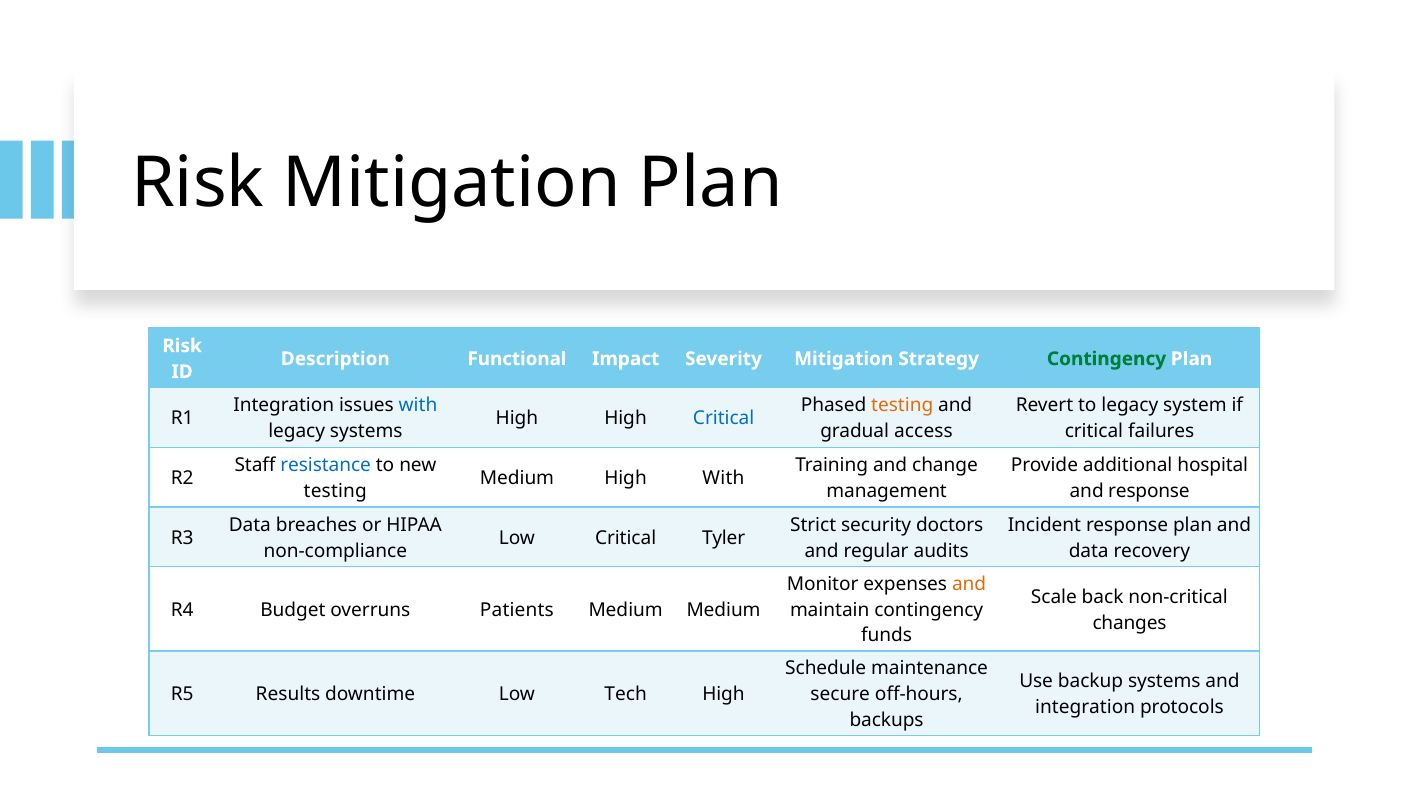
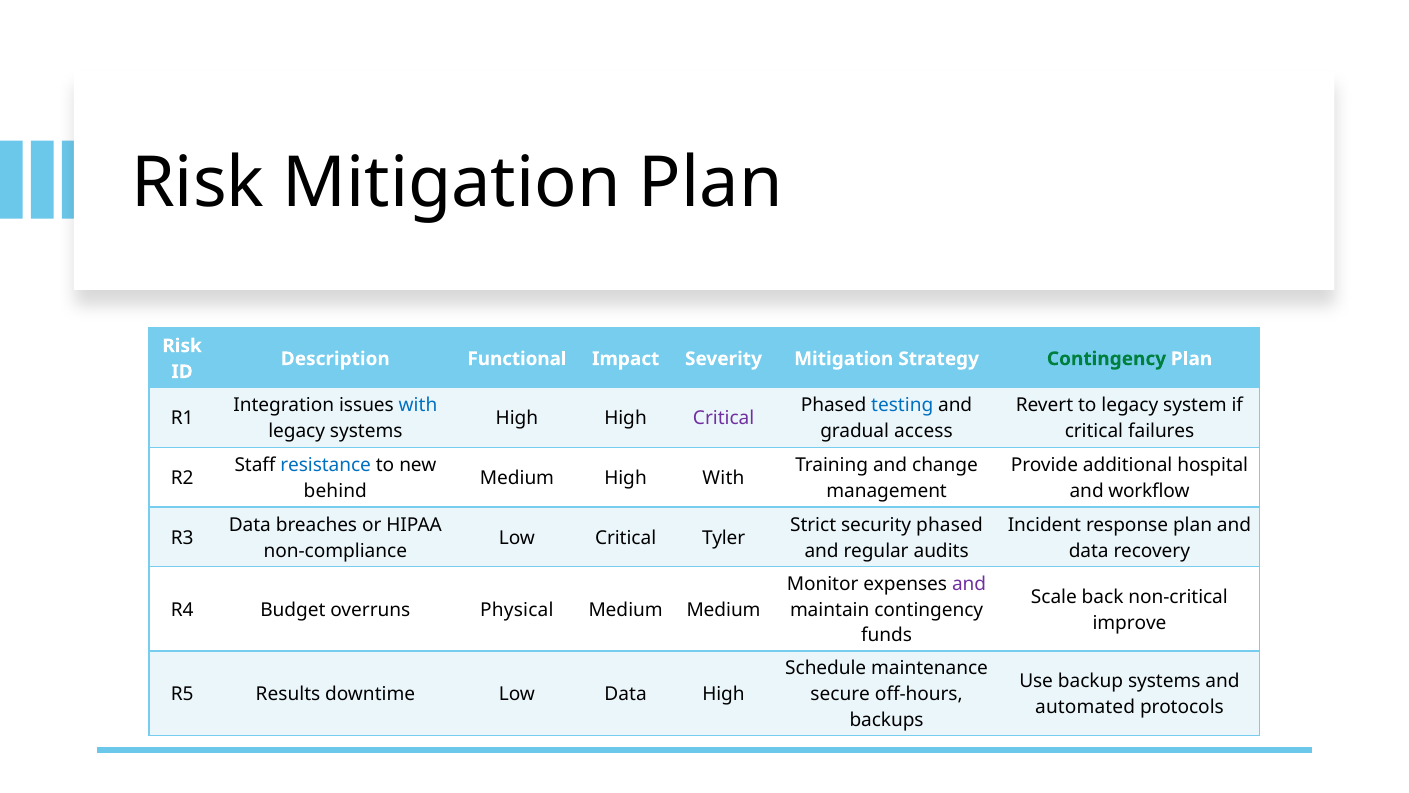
testing at (902, 405) colour: orange -> blue
Critical at (724, 418) colour: blue -> purple
testing at (335, 491): testing -> behind
and response: response -> workflow
security doctors: doctors -> phased
and at (969, 584) colour: orange -> purple
Patients: Patients -> Physical
changes: changes -> improve
Low Tech: Tech -> Data
integration at (1085, 707): integration -> automated
